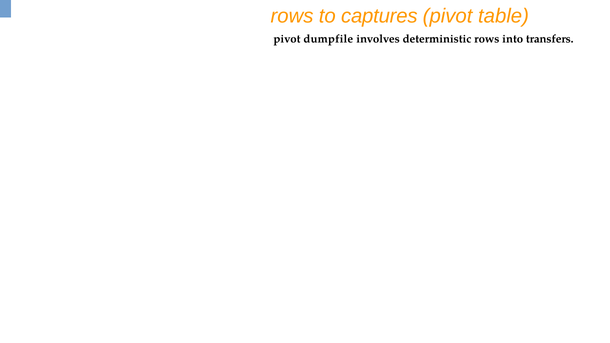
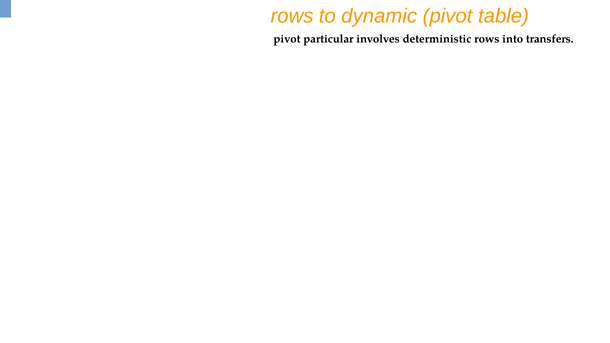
captures: captures -> dynamic
dumpfile: dumpfile -> particular
